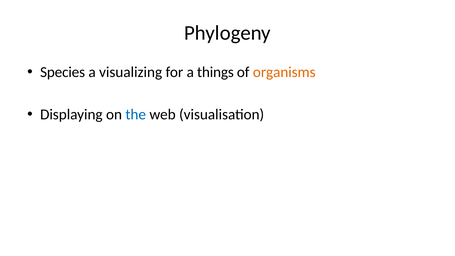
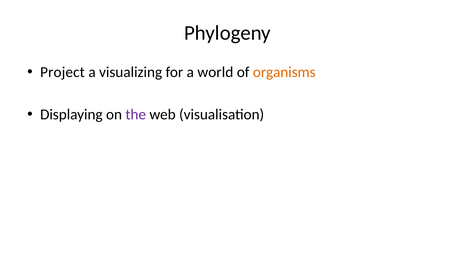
Species: Species -> Project
things: things -> world
the colour: blue -> purple
